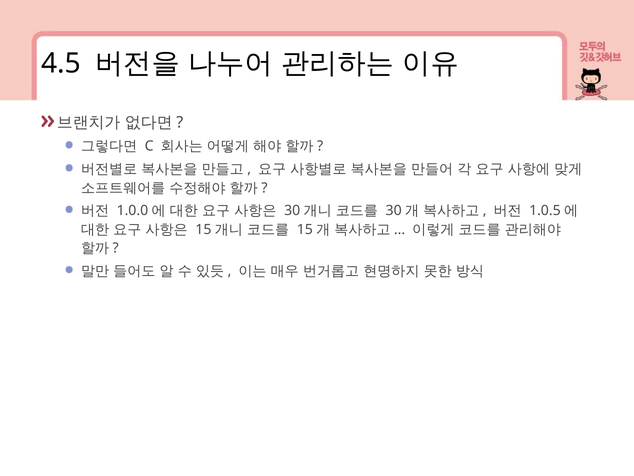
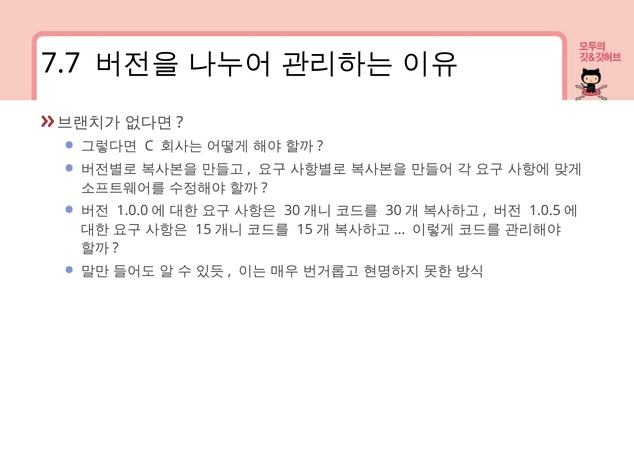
4.5: 4.5 -> 7.7
